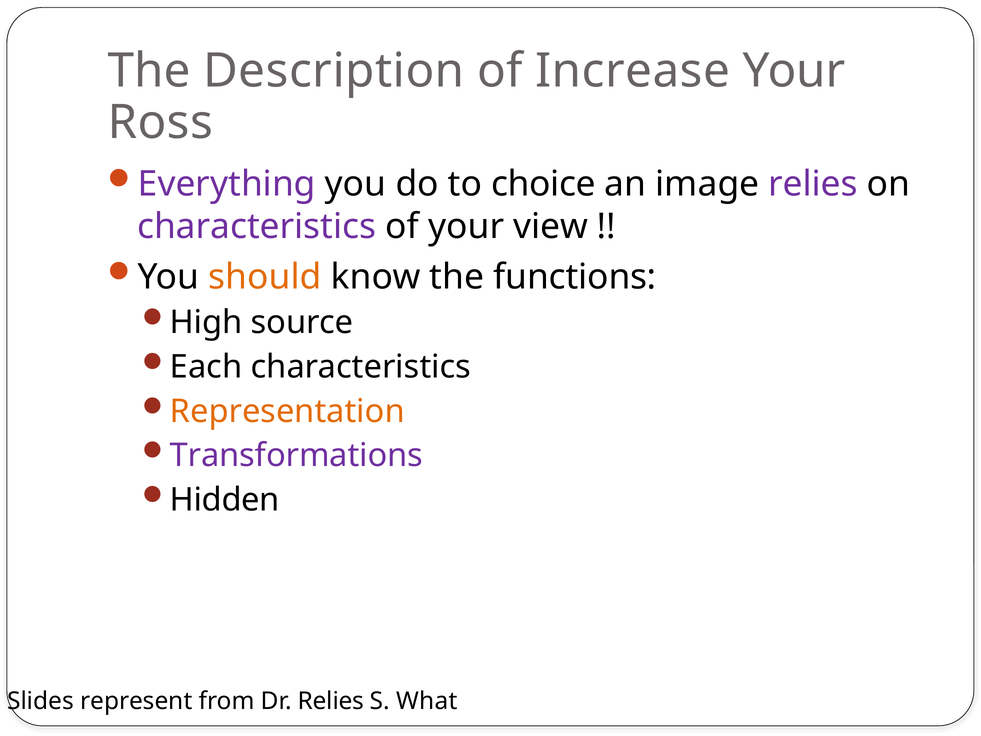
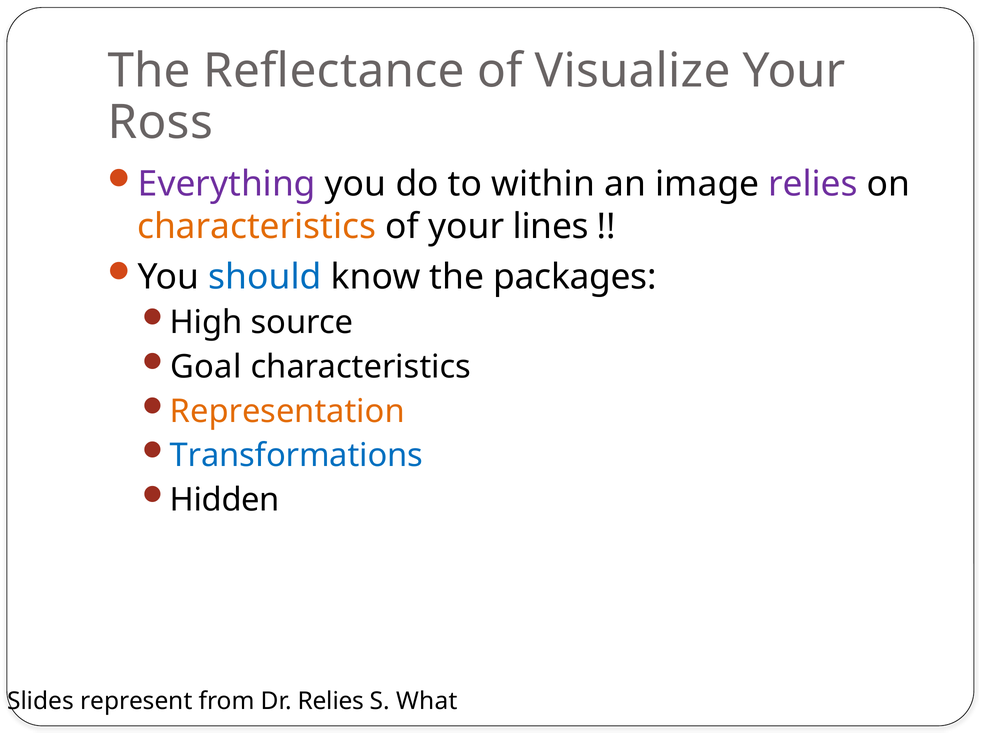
Description: Description -> Reflectance
Increase: Increase -> Visualize
choice: choice -> within
characteristics at (257, 226) colour: purple -> orange
view: view -> lines
should colour: orange -> blue
functions: functions -> packages
Each: Each -> Goal
Transformations colour: purple -> blue
